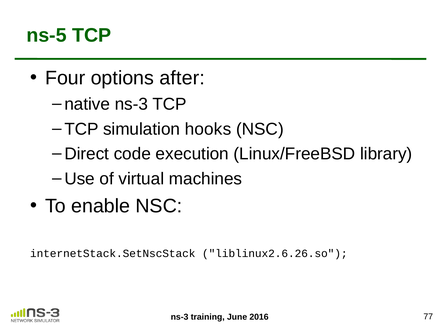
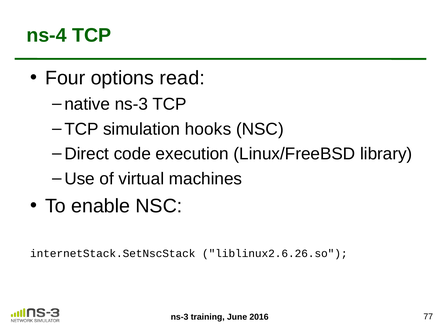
ns-5: ns-5 -> ns-4
after: after -> read
